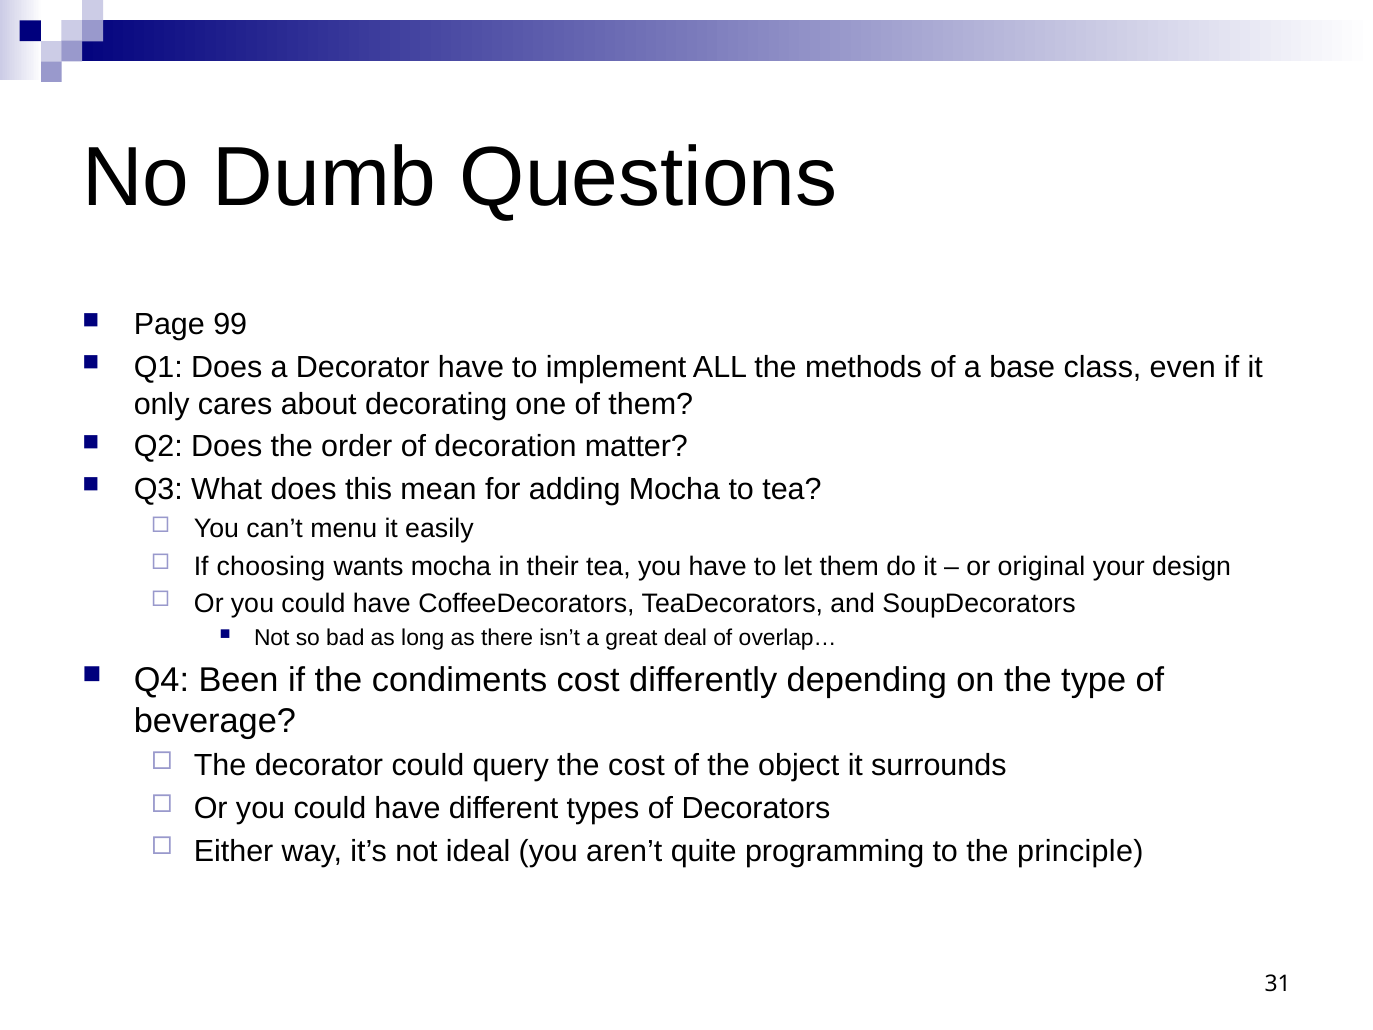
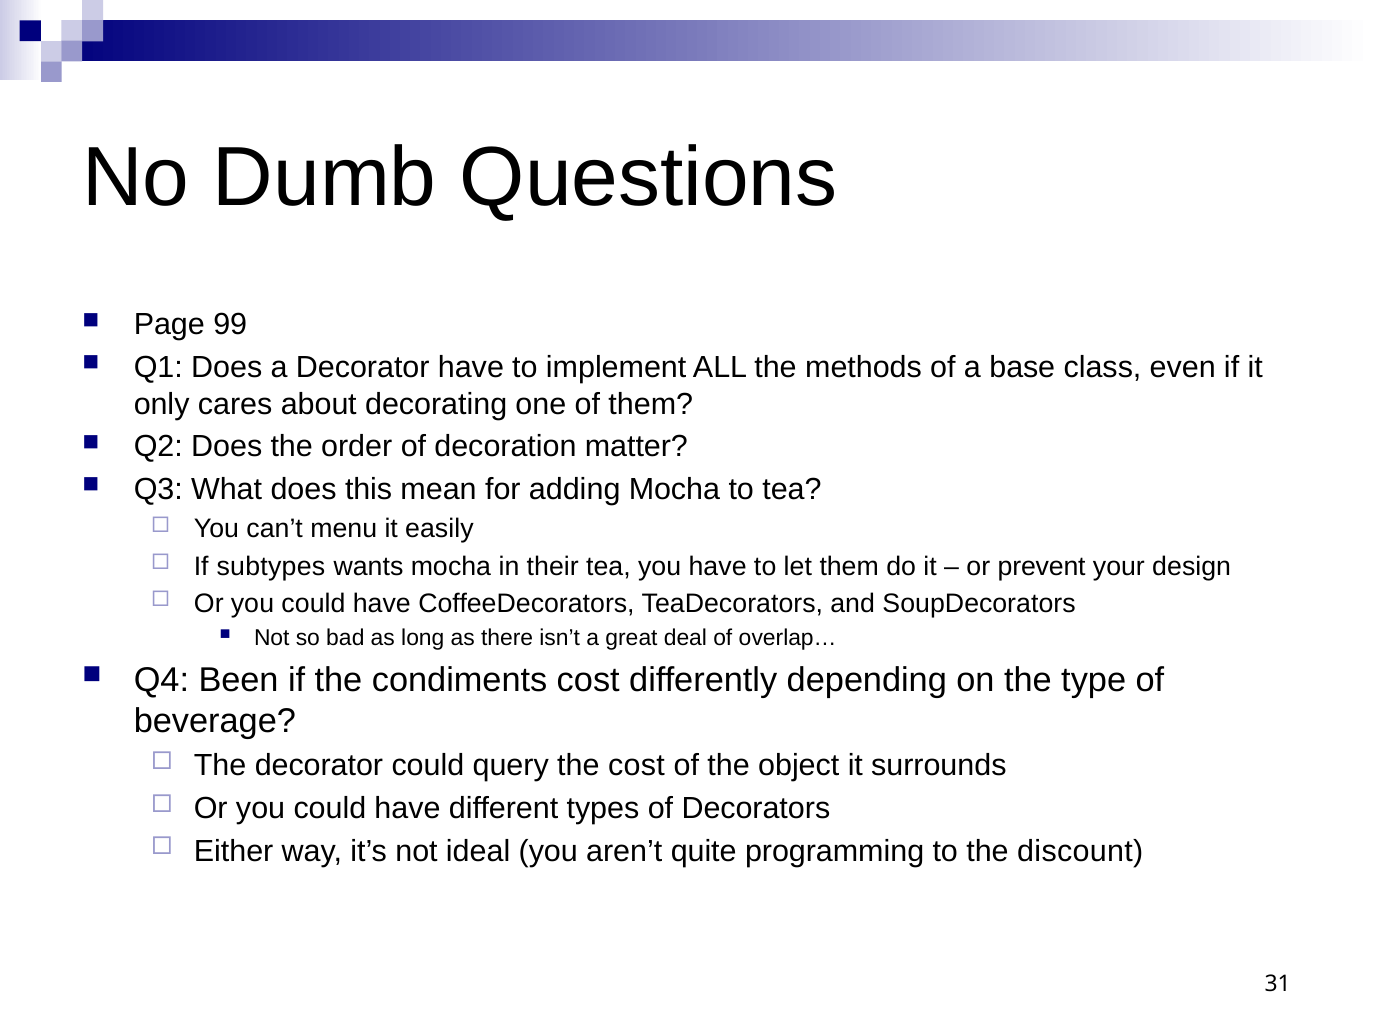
choosing: choosing -> subtypes
original: original -> prevent
principle: principle -> discount
